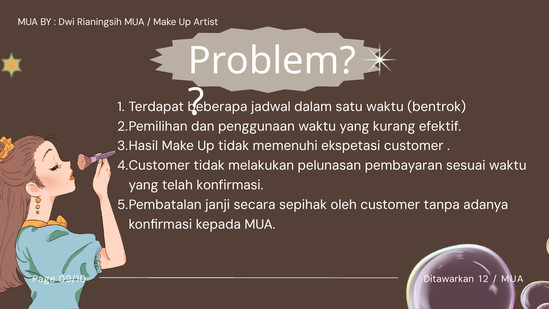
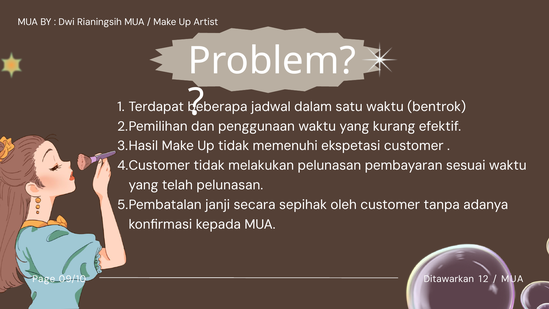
telah konfirmasi: konfirmasi -> pelunasan
